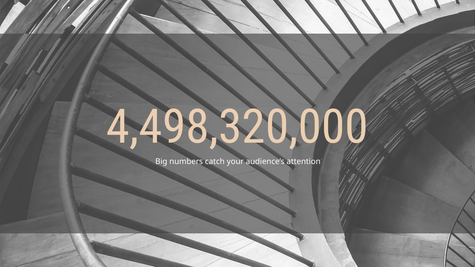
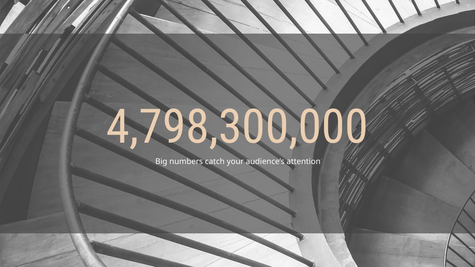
4,498,320,000: 4,498,320,000 -> 4,798,300,000
